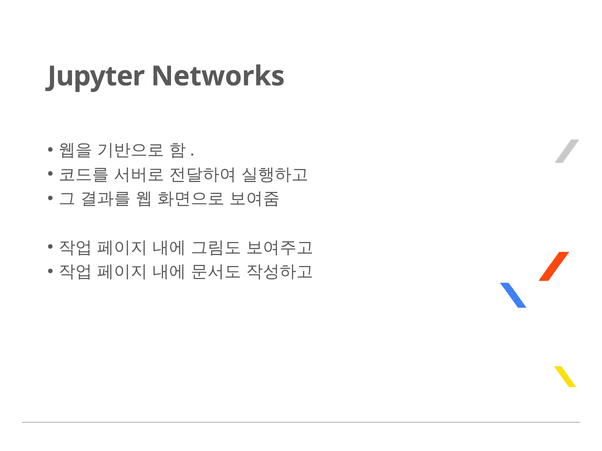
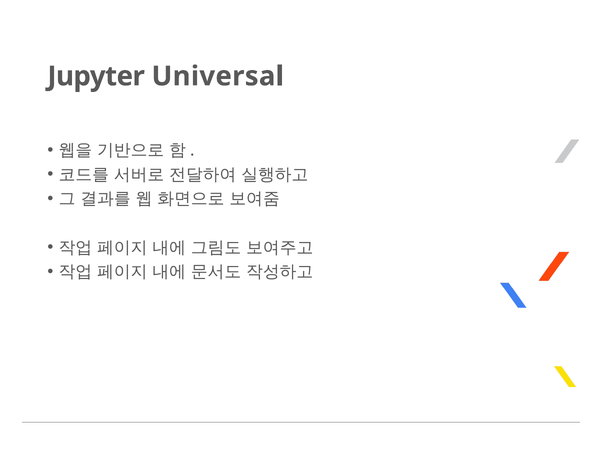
Networks: Networks -> Universal
